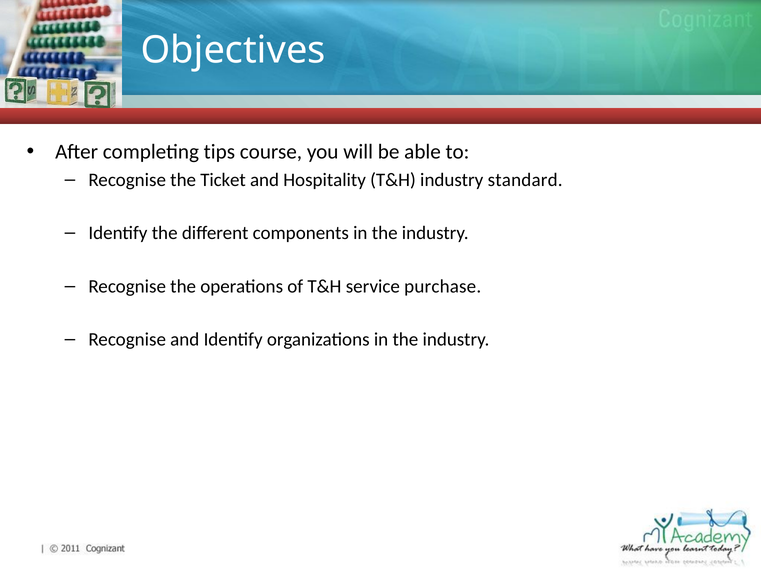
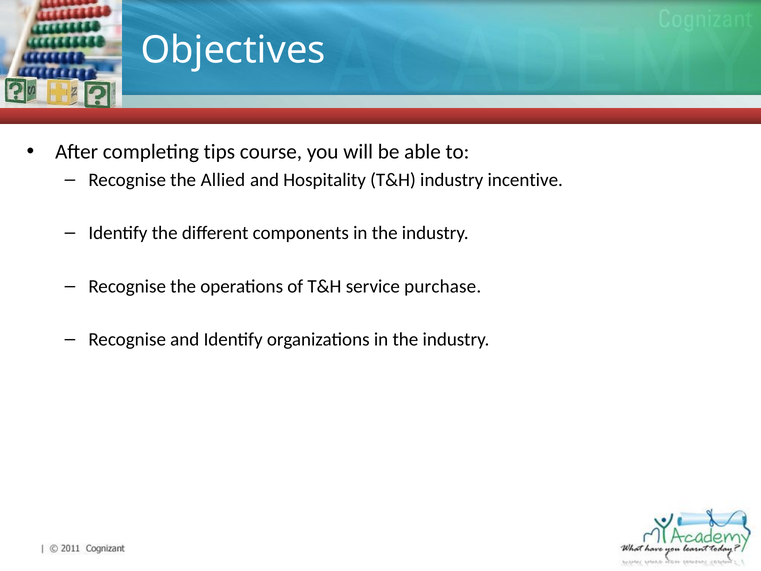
Ticket: Ticket -> Allied
standard: standard -> incentive
